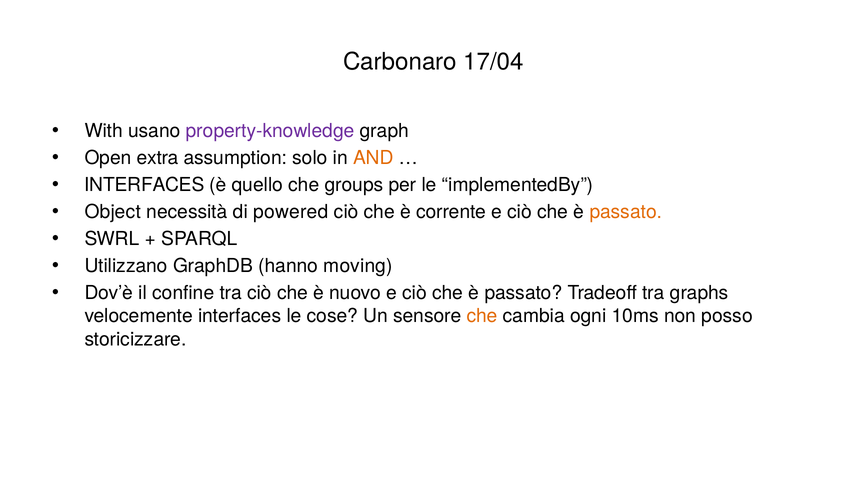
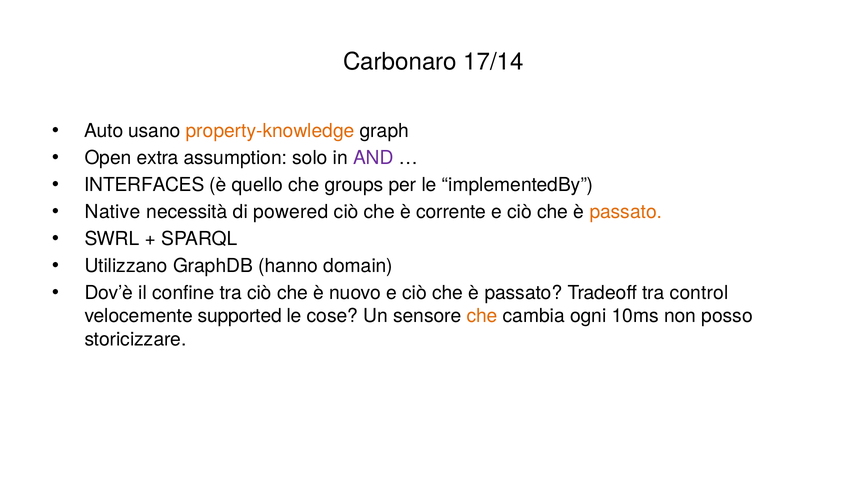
17/04: 17/04 -> 17/14
With: With -> Auto
property-knowledge colour: purple -> orange
AND colour: orange -> purple
Object: Object -> Native
moving: moving -> domain
graphs: graphs -> control
velocemente interfaces: interfaces -> supported
